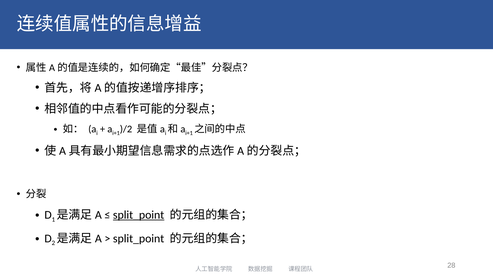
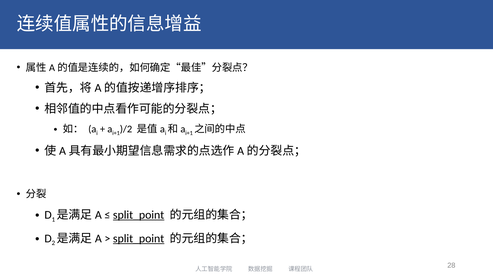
split_point at (139, 238) underline: none -> present
